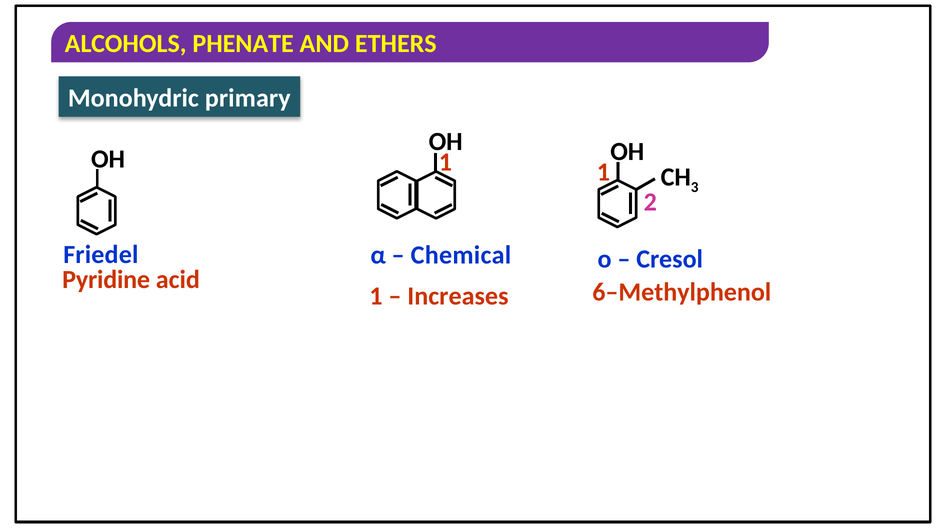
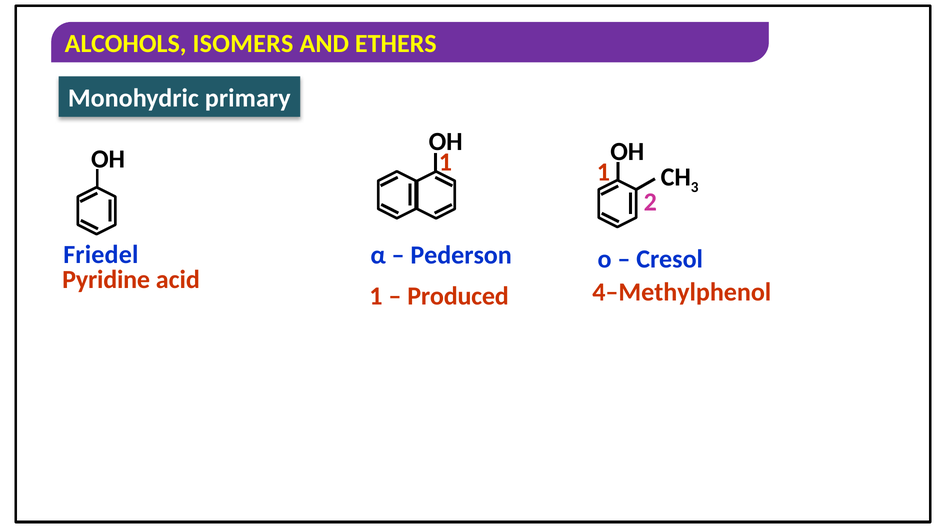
PHENATE: PHENATE -> ISOMERS
Chemical: Chemical -> Pederson
6–Methylphenol: 6–Methylphenol -> 4–Methylphenol
Increases: Increases -> Produced
